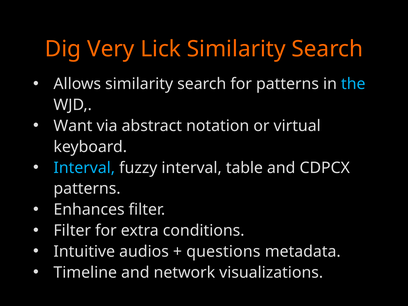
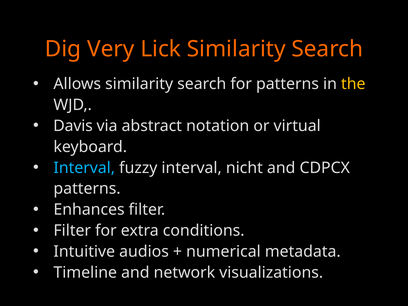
the colour: light blue -> yellow
Want: Want -> Davis
table: table -> nicht
questions: questions -> numerical
